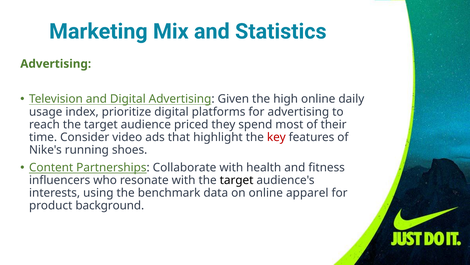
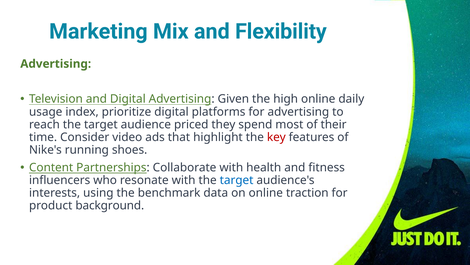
Statistics: Statistics -> Flexibility
target at (237, 180) colour: black -> blue
apparel: apparel -> traction
